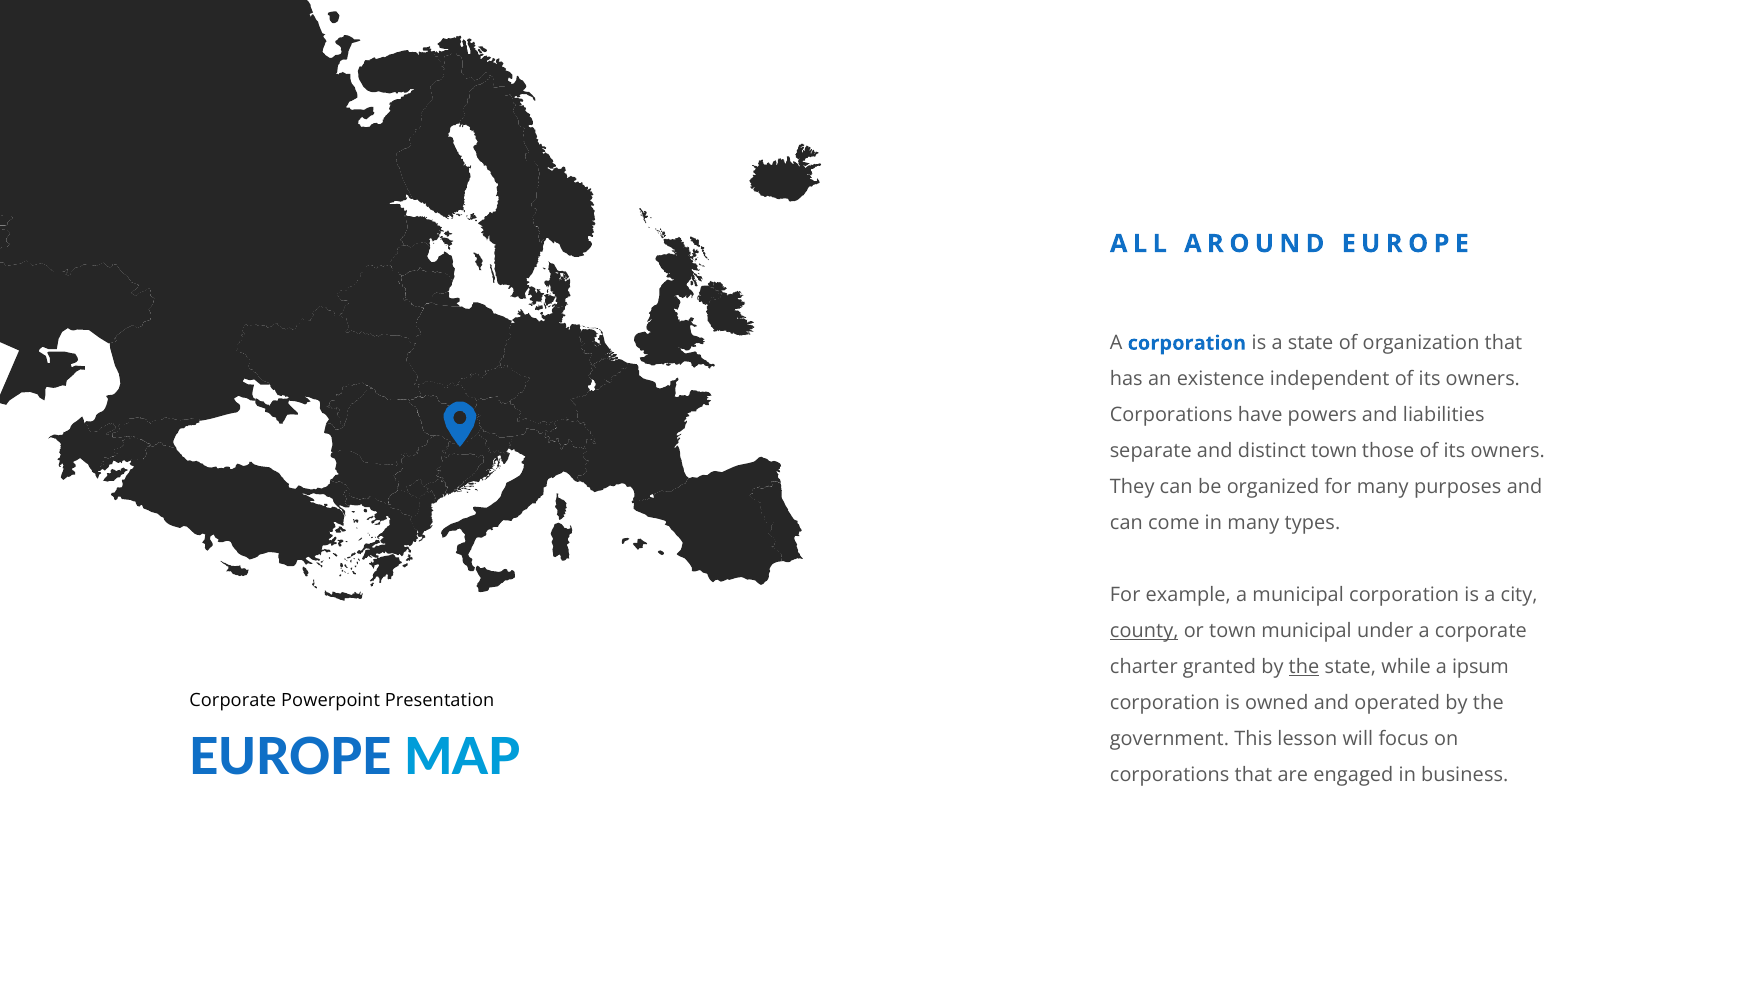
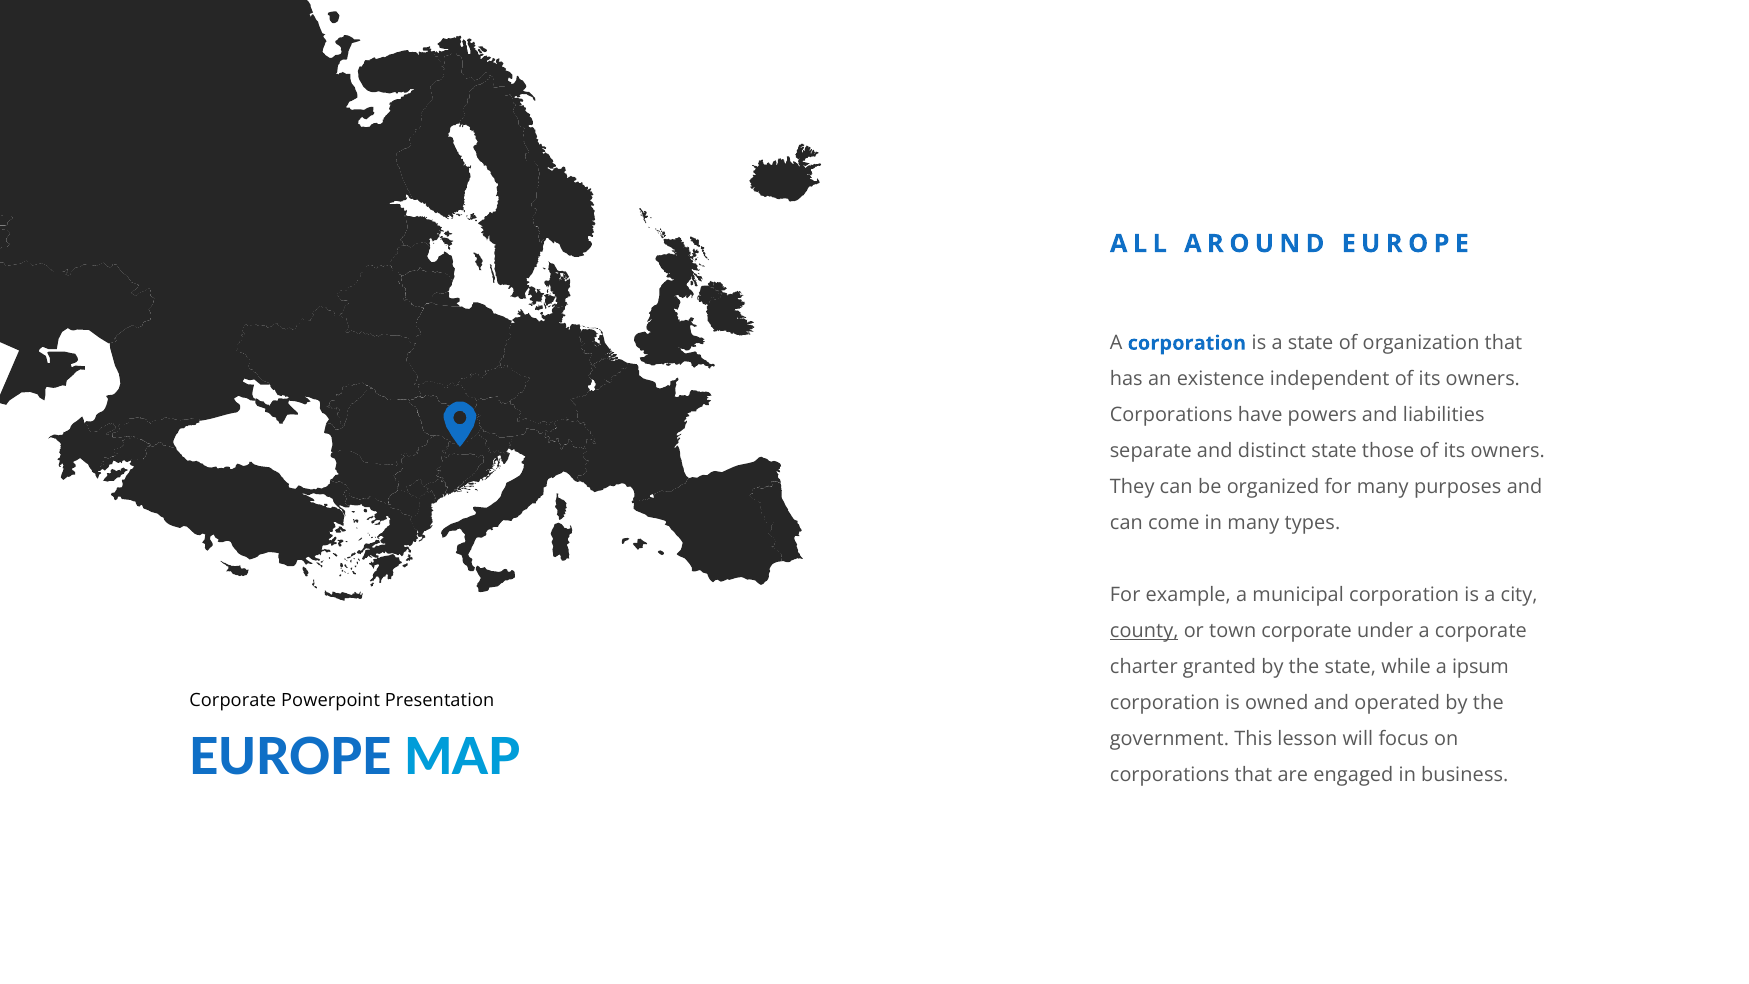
distinct town: town -> state
town municipal: municipal -> corporate
the at (1304, 667) underline: present -> none
